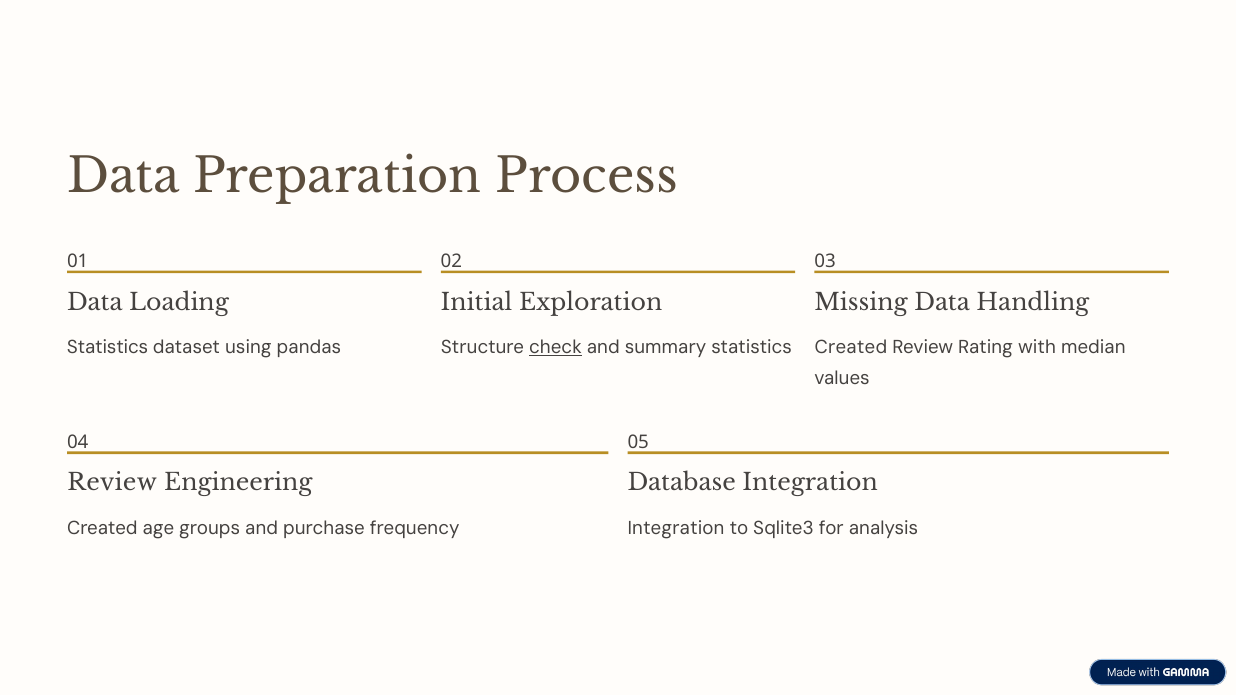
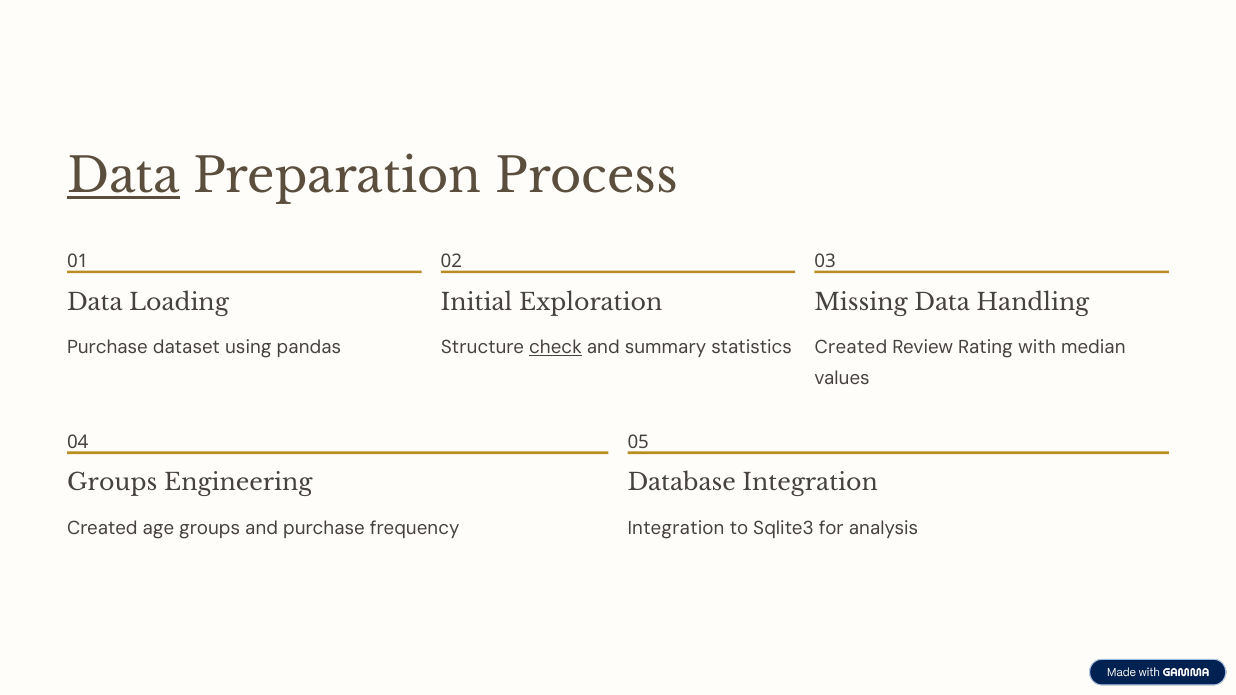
Data at (124, 177) underline: none -> present
Statistics at (108, 347): Statistics -> Purchase
Review at (112, 483): Review -> Groups
